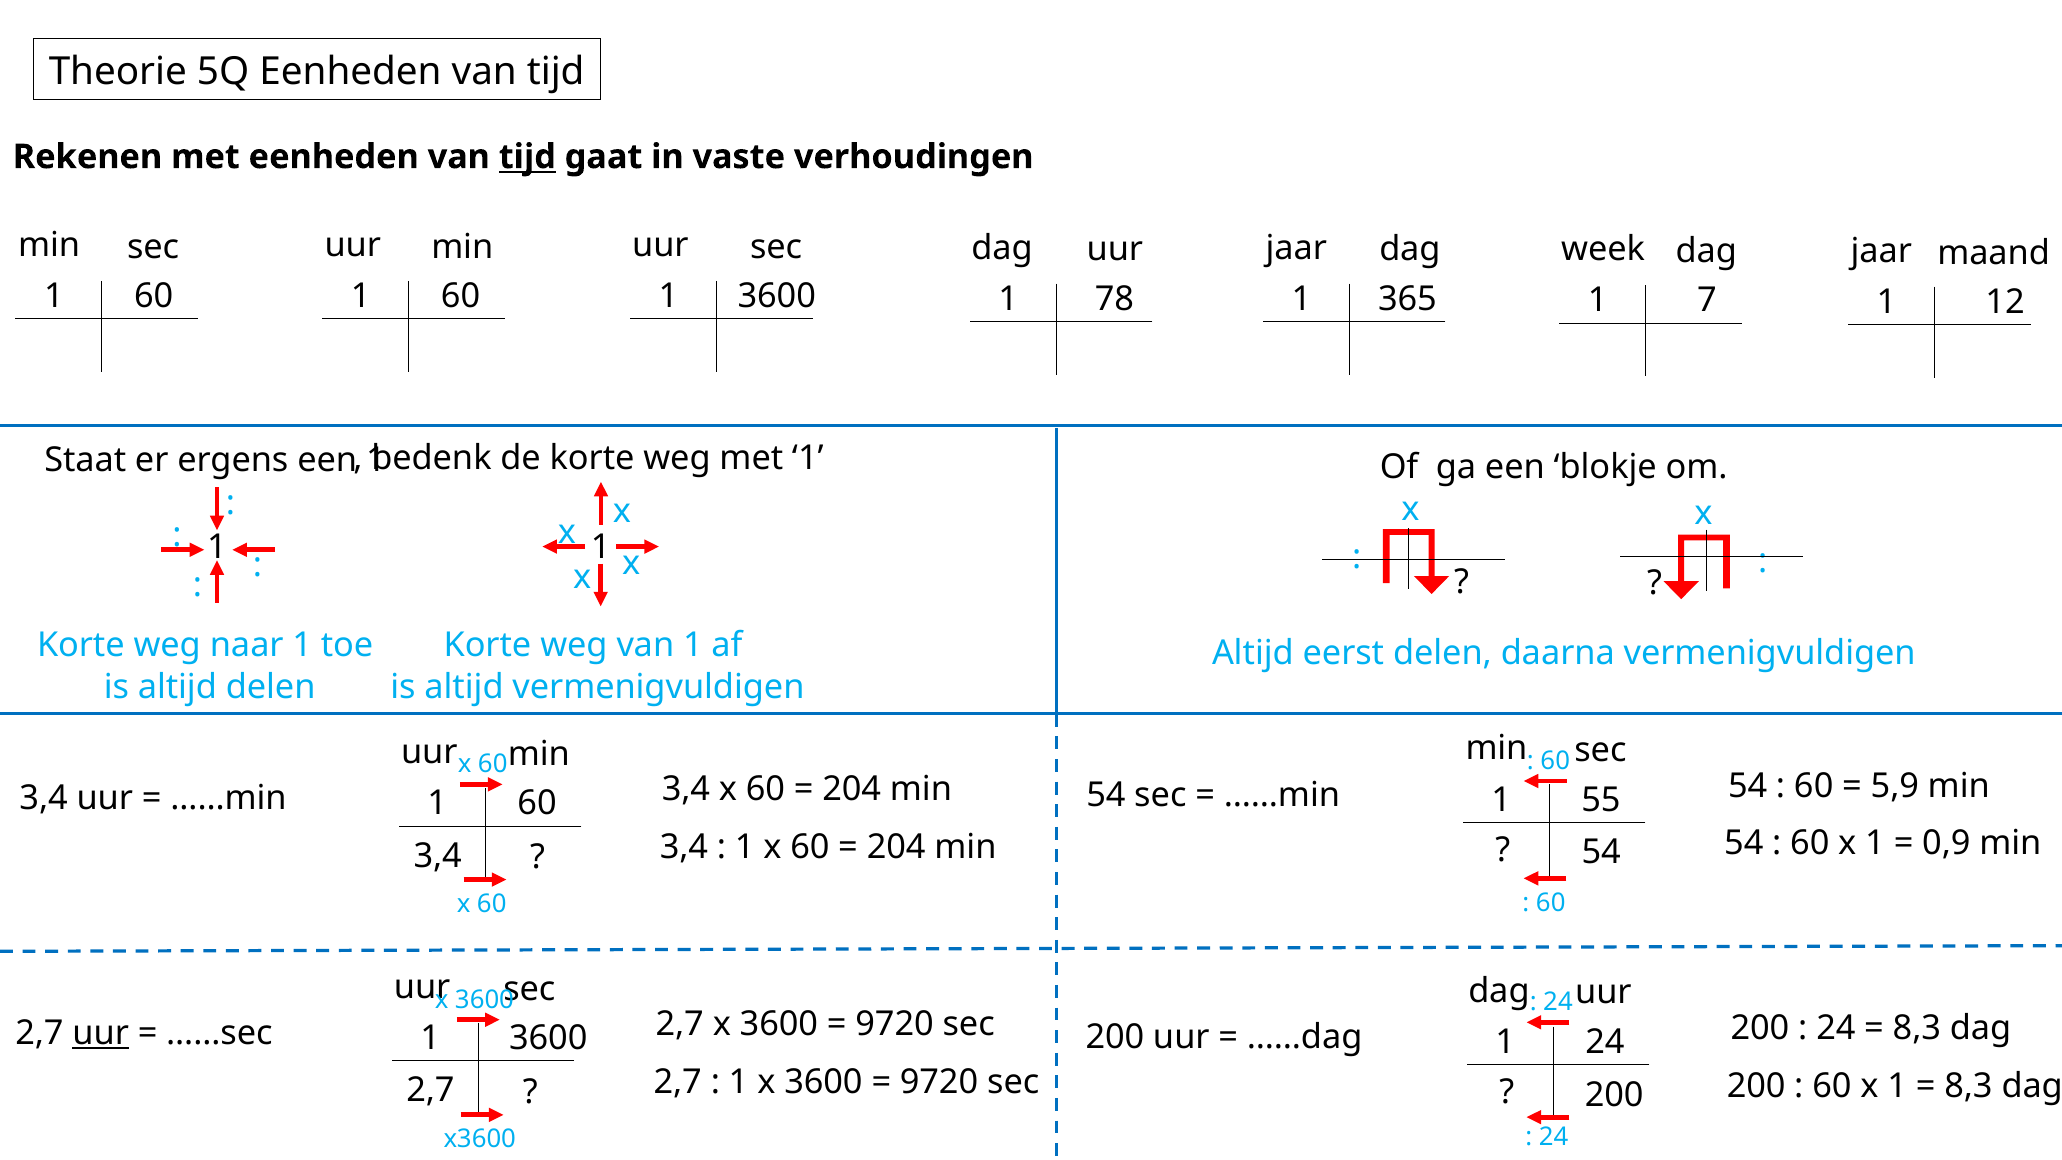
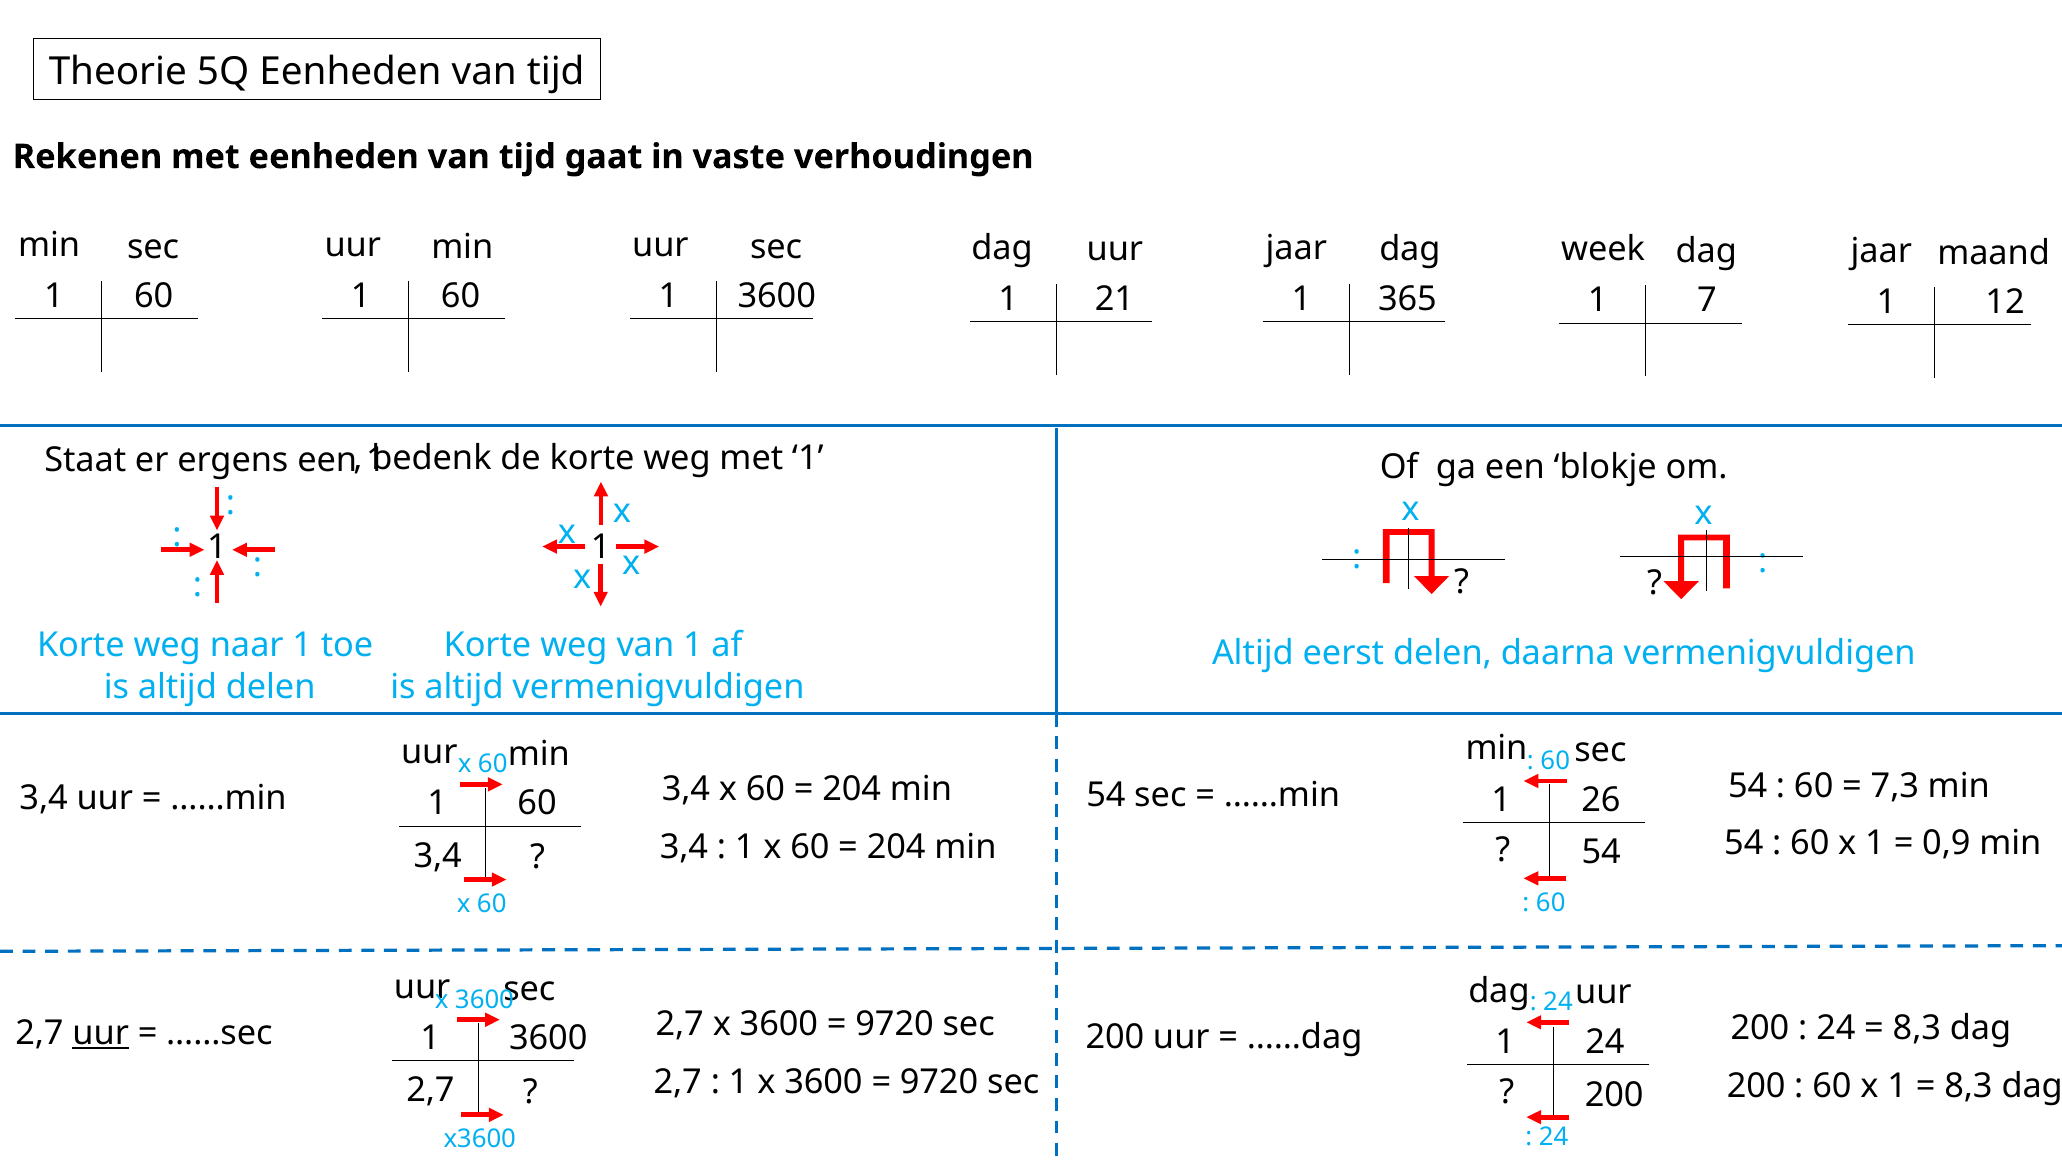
tijd at (527, 157) underline: present -> none
78: 78 -> 21
5,9: 5,9 -> 7,3
55: 55 -> 26
